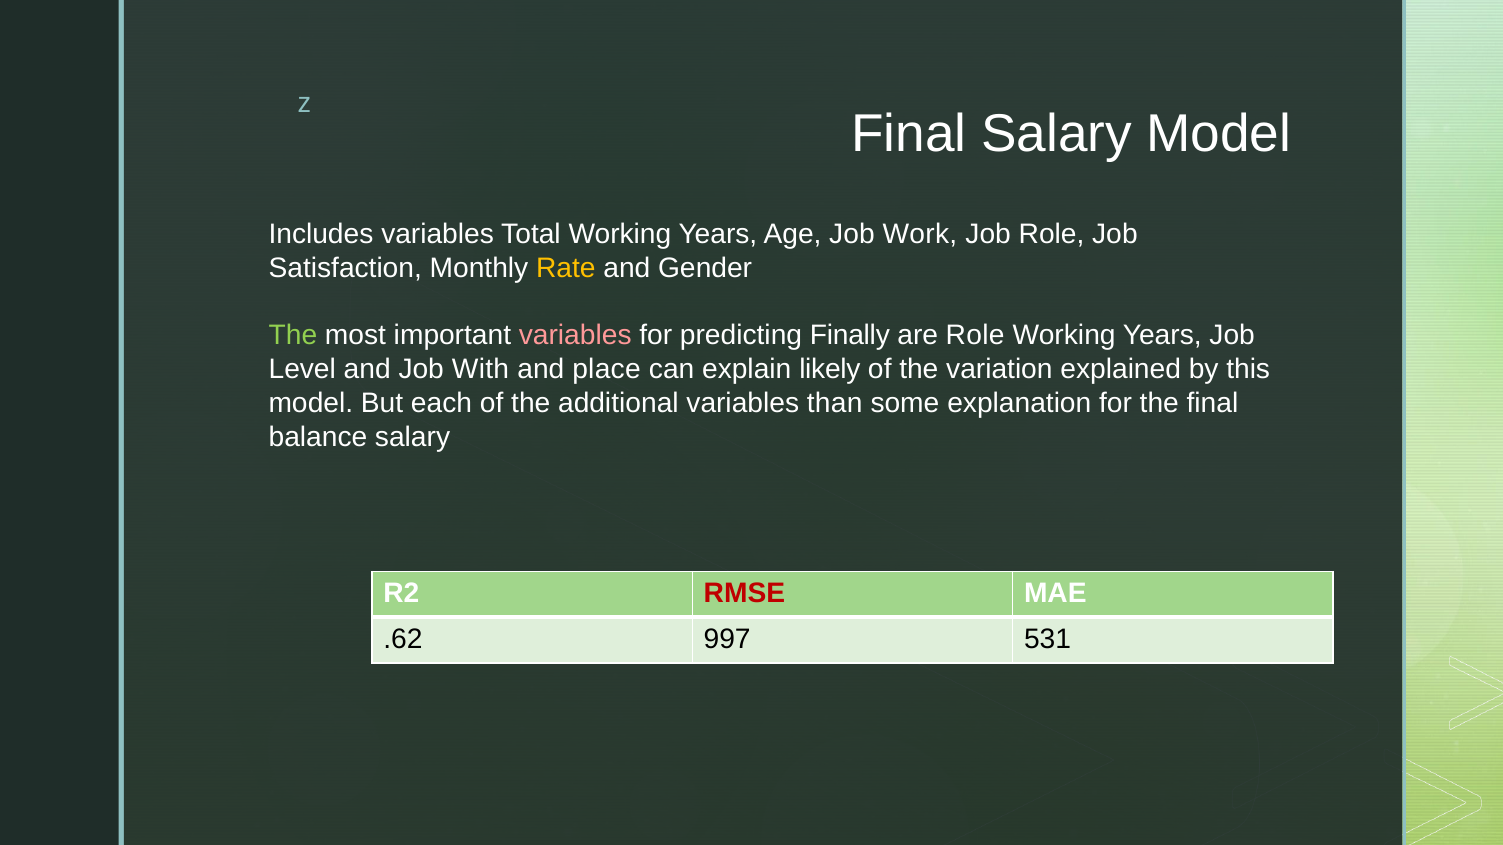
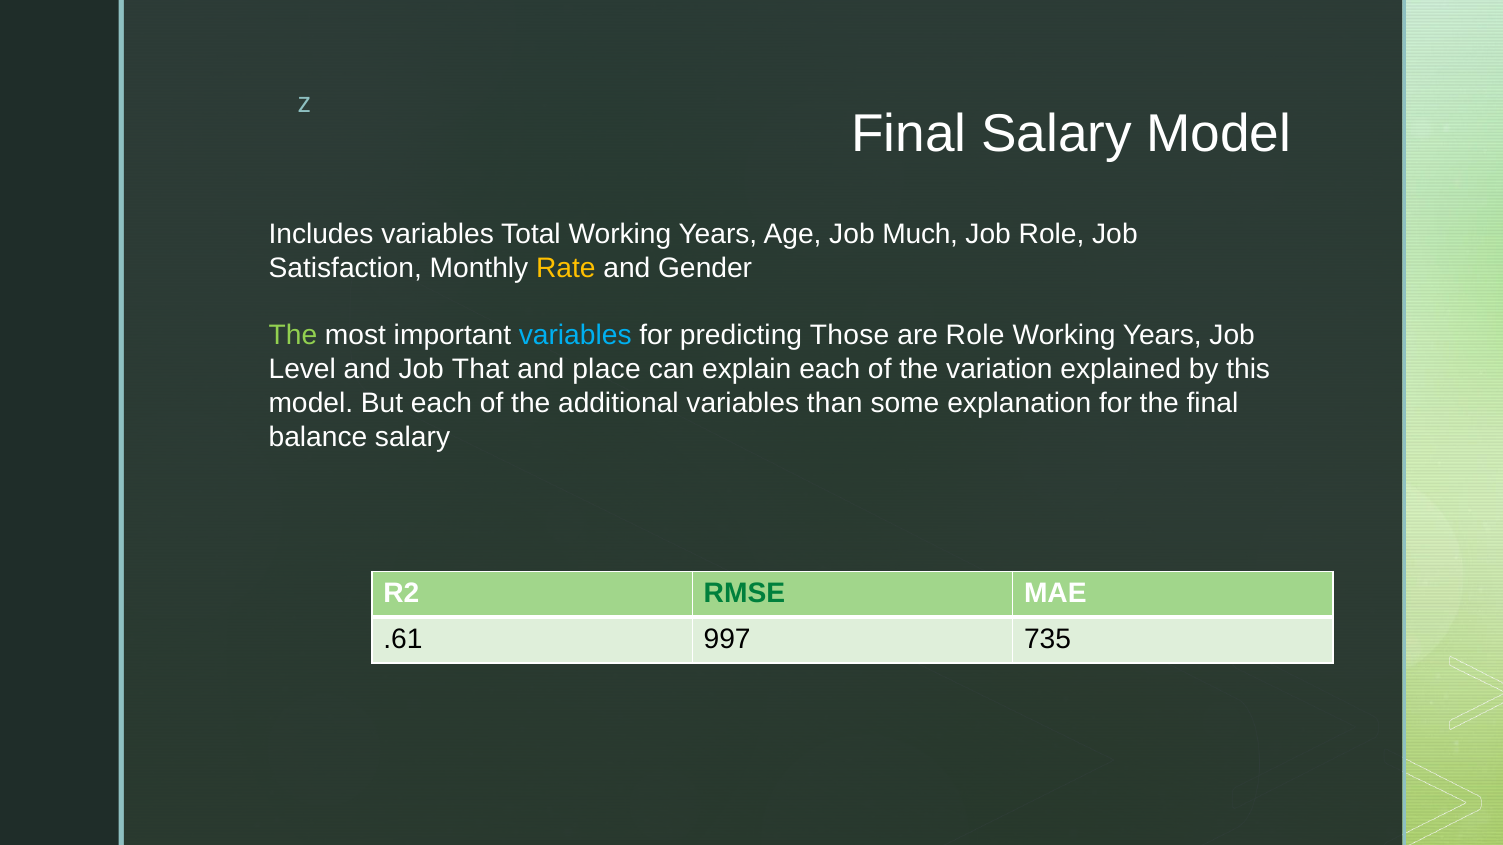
Work: Work -> Much
variables at (575, 335) colour: pink -> light blue
Finally: Finally -> Those
With: With -> That
explain likely: likely -> each
RMSE colour: red -> green
.62: .62 -> .61
531: 531 -> 735
